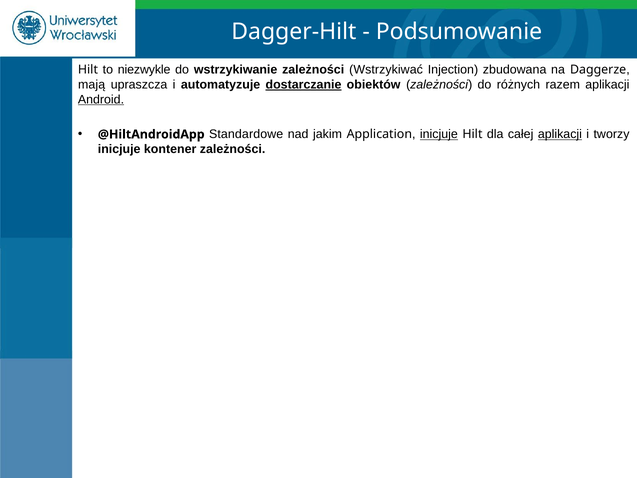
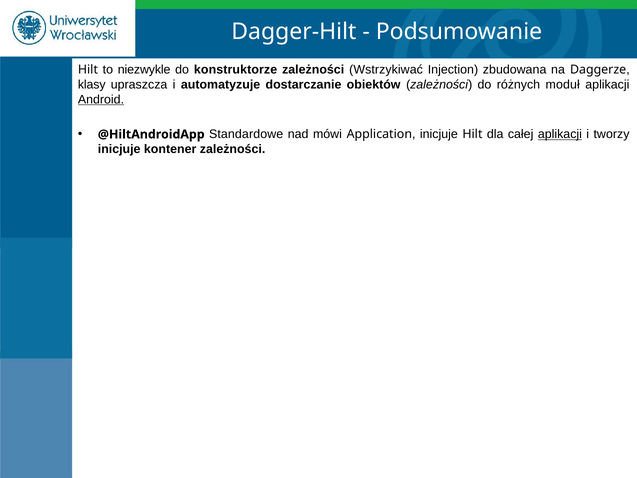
wstrzykiwanie: wstrzykiwanie -> konstruktorze
mają: mają -> klasy
dostarczanie underline: present -> none
razem: razem -> moduł
jakim: jakim -> mówi
inicjuje at (439, 134) underline: present -> none
